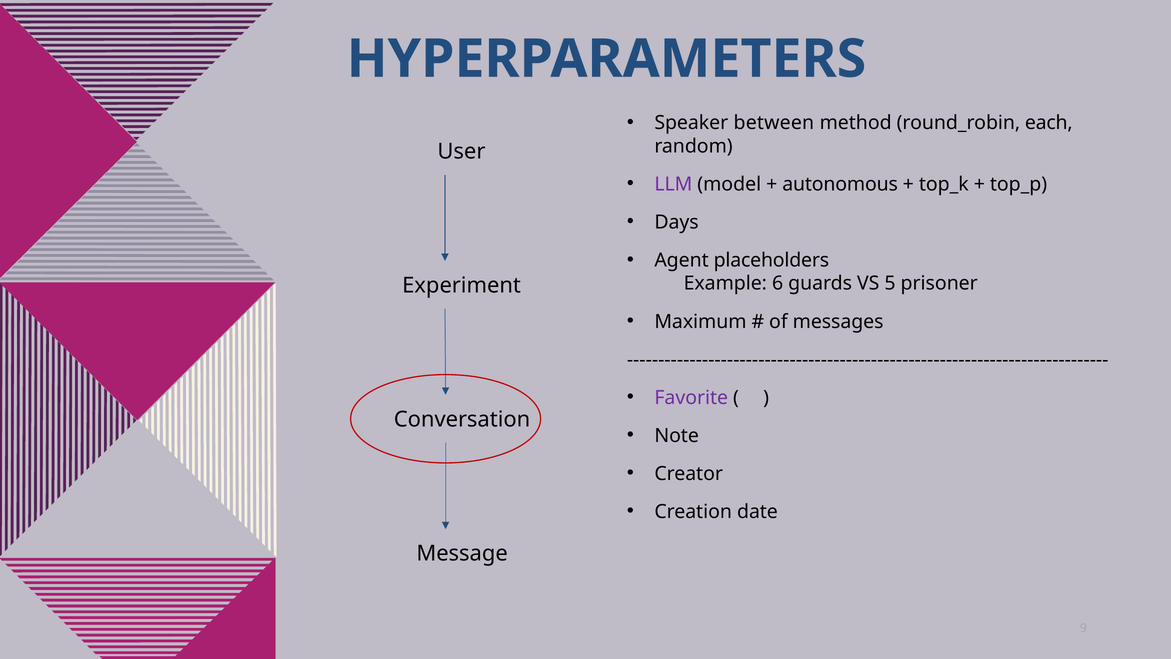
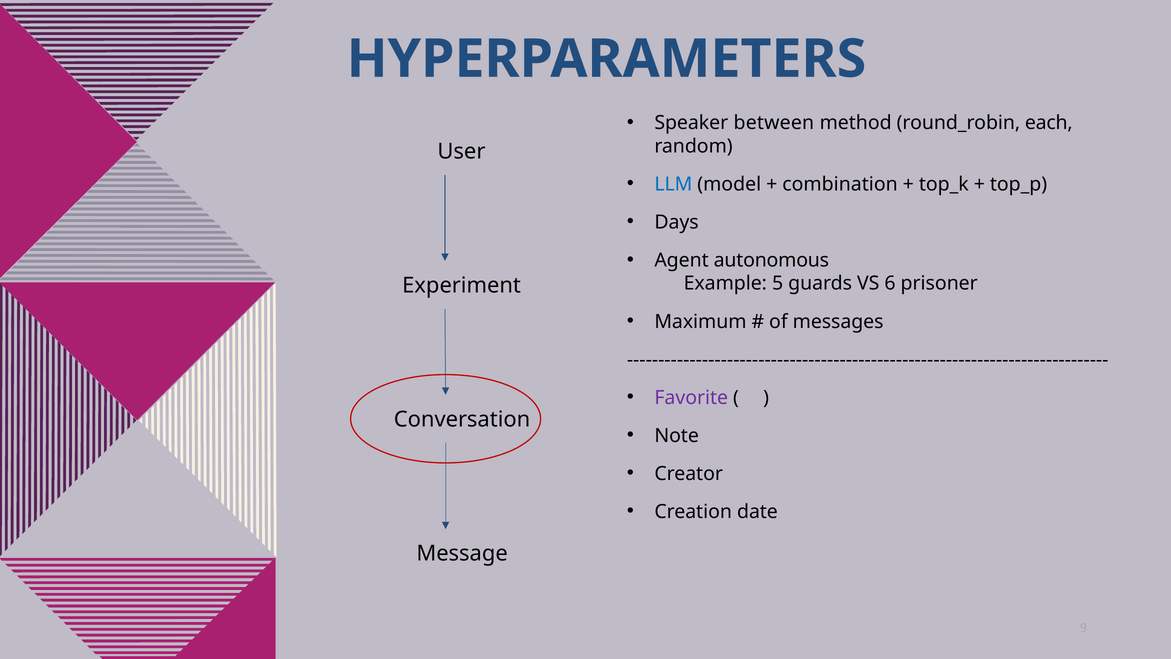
LLM colour: purple -> blue
autonomous: autonomous -> combination
placeholders: placeholders -> autonomous
6: 6 -> 5
5: 5 -> 6
